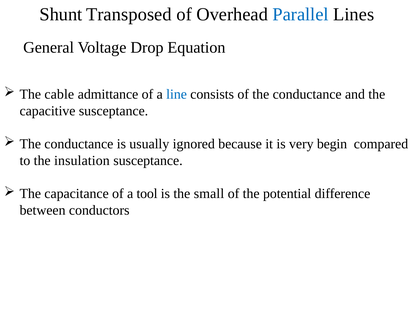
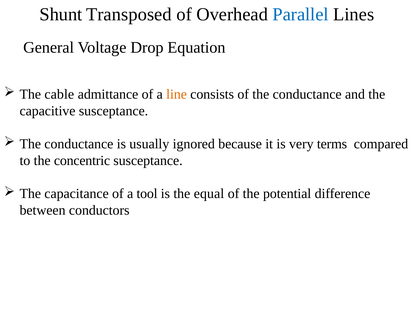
line colour: blue -> orange
begin: begin -> terms
insulation: insulation -> concentric
small: small -> equal
